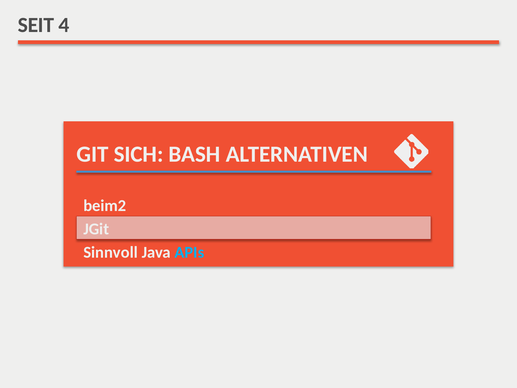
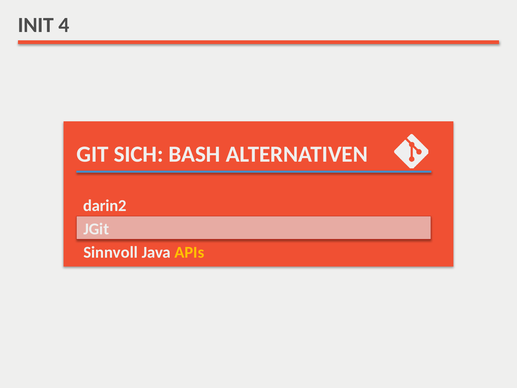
SEIT: SEIT -> INIT
beim2: beim2 -> darin2
APIs colour: light blue -> yellow
